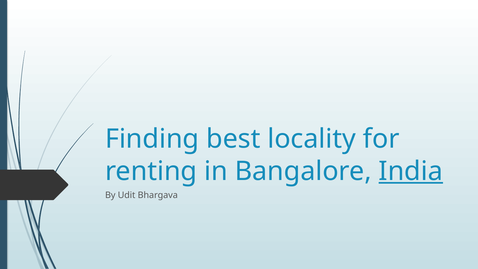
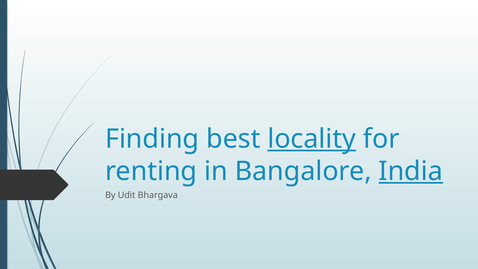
locality underline: none -> present
